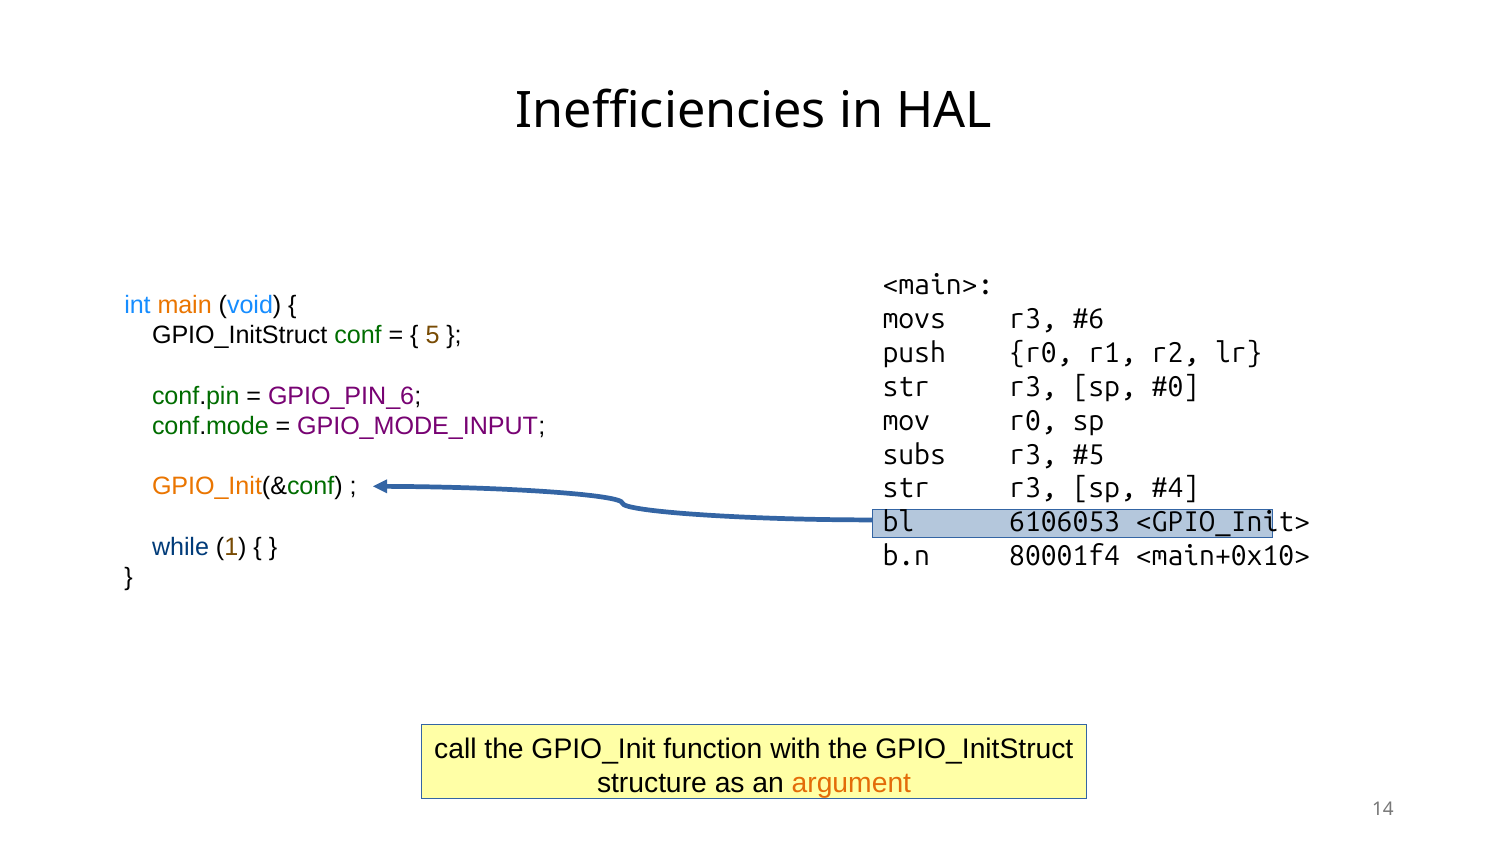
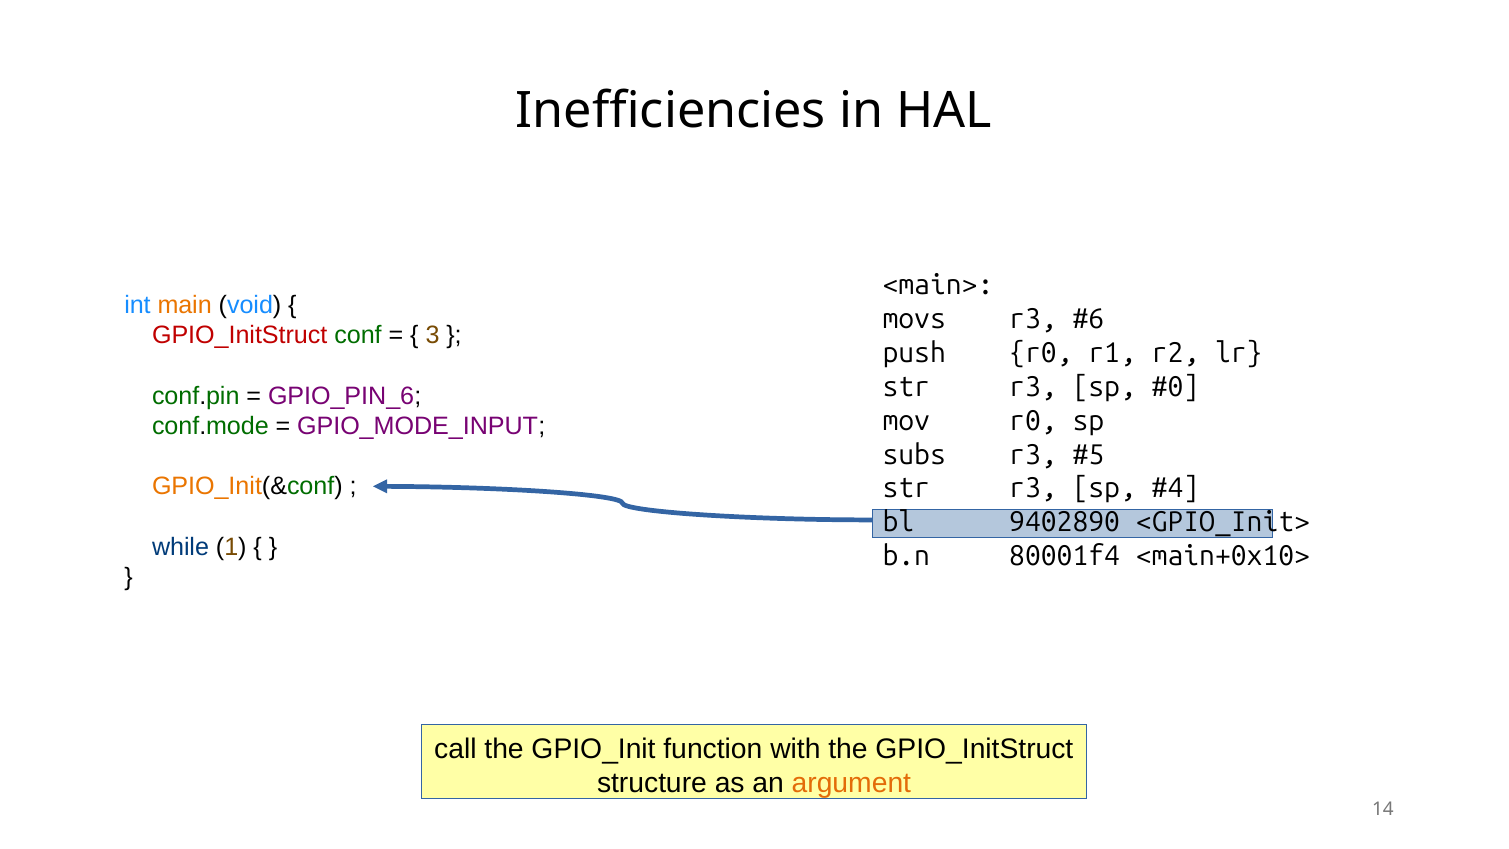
GPIO_InitStruct at (240, 336) colour: black -> red
5: 5 -> 3
6106053: 6106053 -> 9402890
